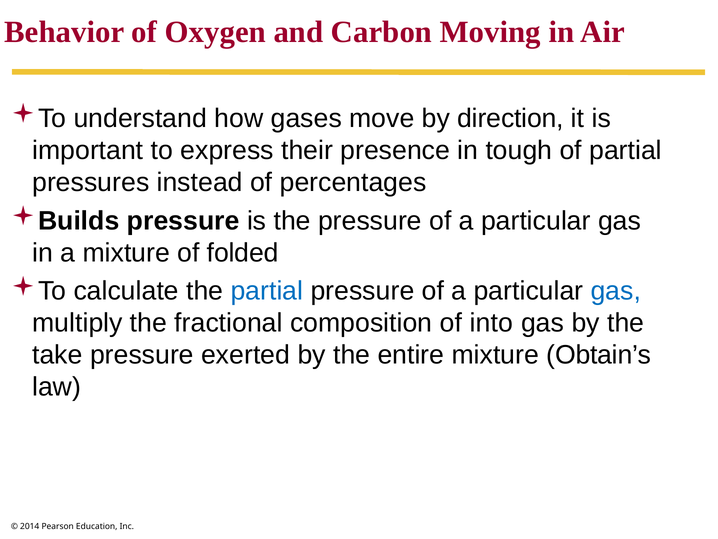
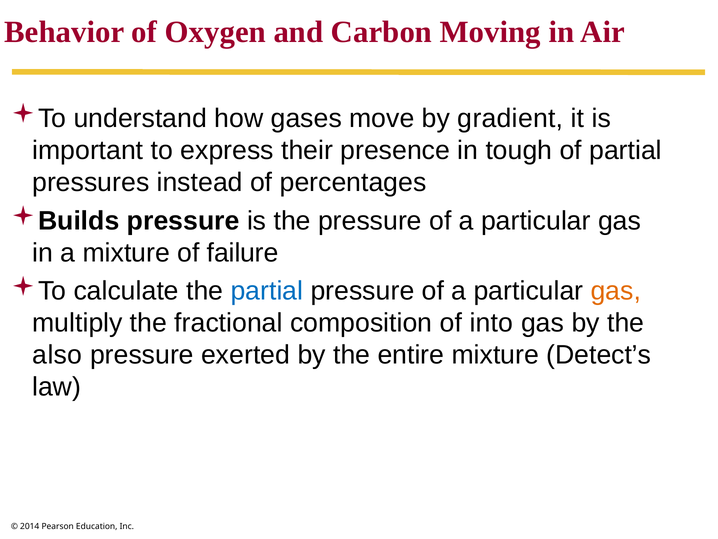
direction: direction -> gradient
folded: folded -> failure
gas at (616, 291) colour: blue -> orange
take: take -> also
Obtain’s: Obtain’s -> Detect’s
